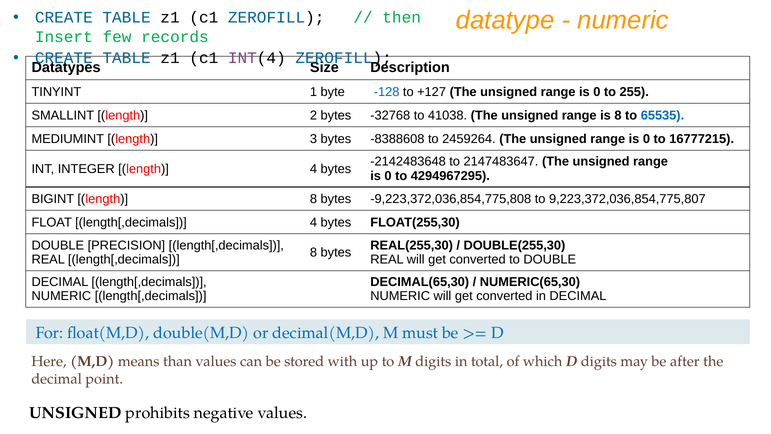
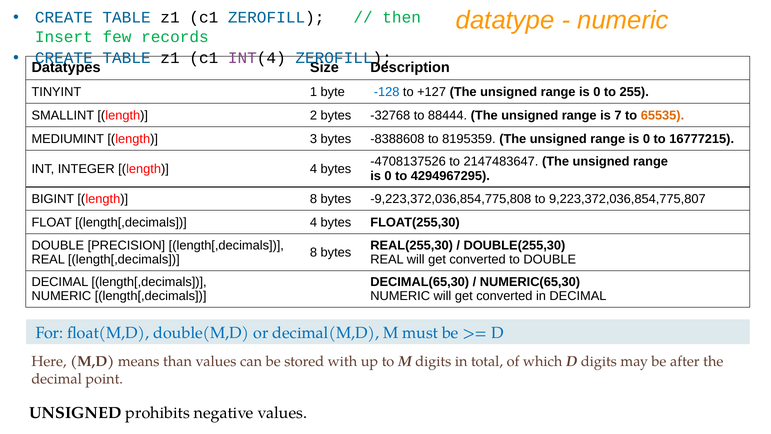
41038: 41038 -> 88444
is 8: 8 -> 7
65535 colour: blue -> orange
2459264: 2459264 -> 8195359
-2142483648: -2142483648 -> -4708137526
